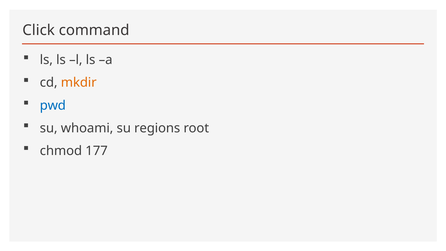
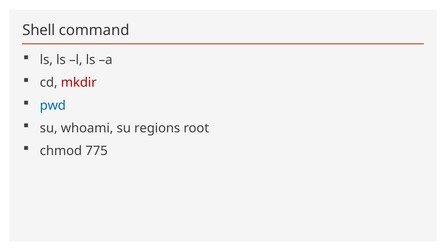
Click: Click -> Shell
mkdir colour: orange -> red
177: 177 -> 775
